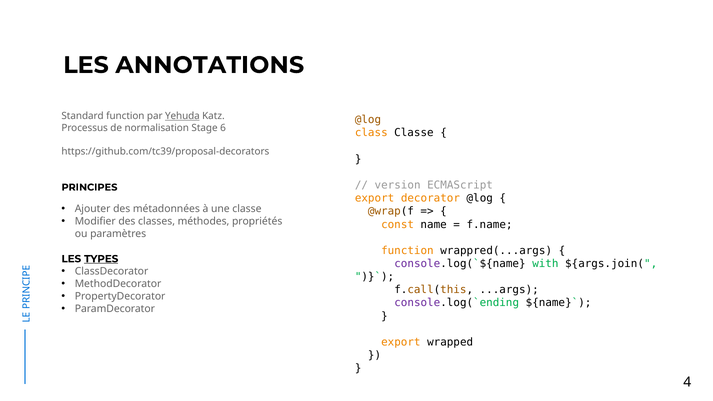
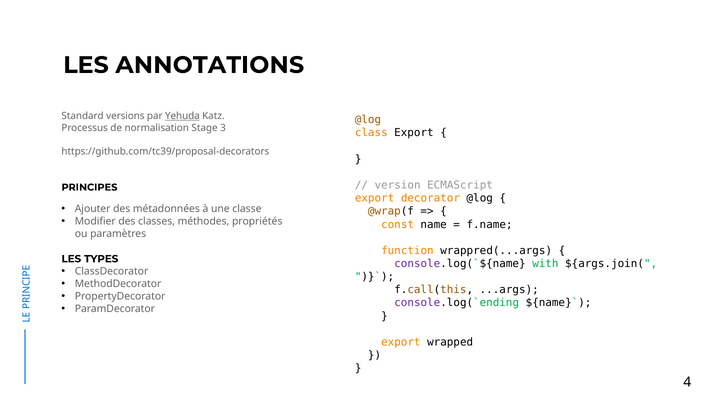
Standard function: function -> versions
6: 6 -> 3
class Classe: Classe -> Export
TYPES underline: present -> none
